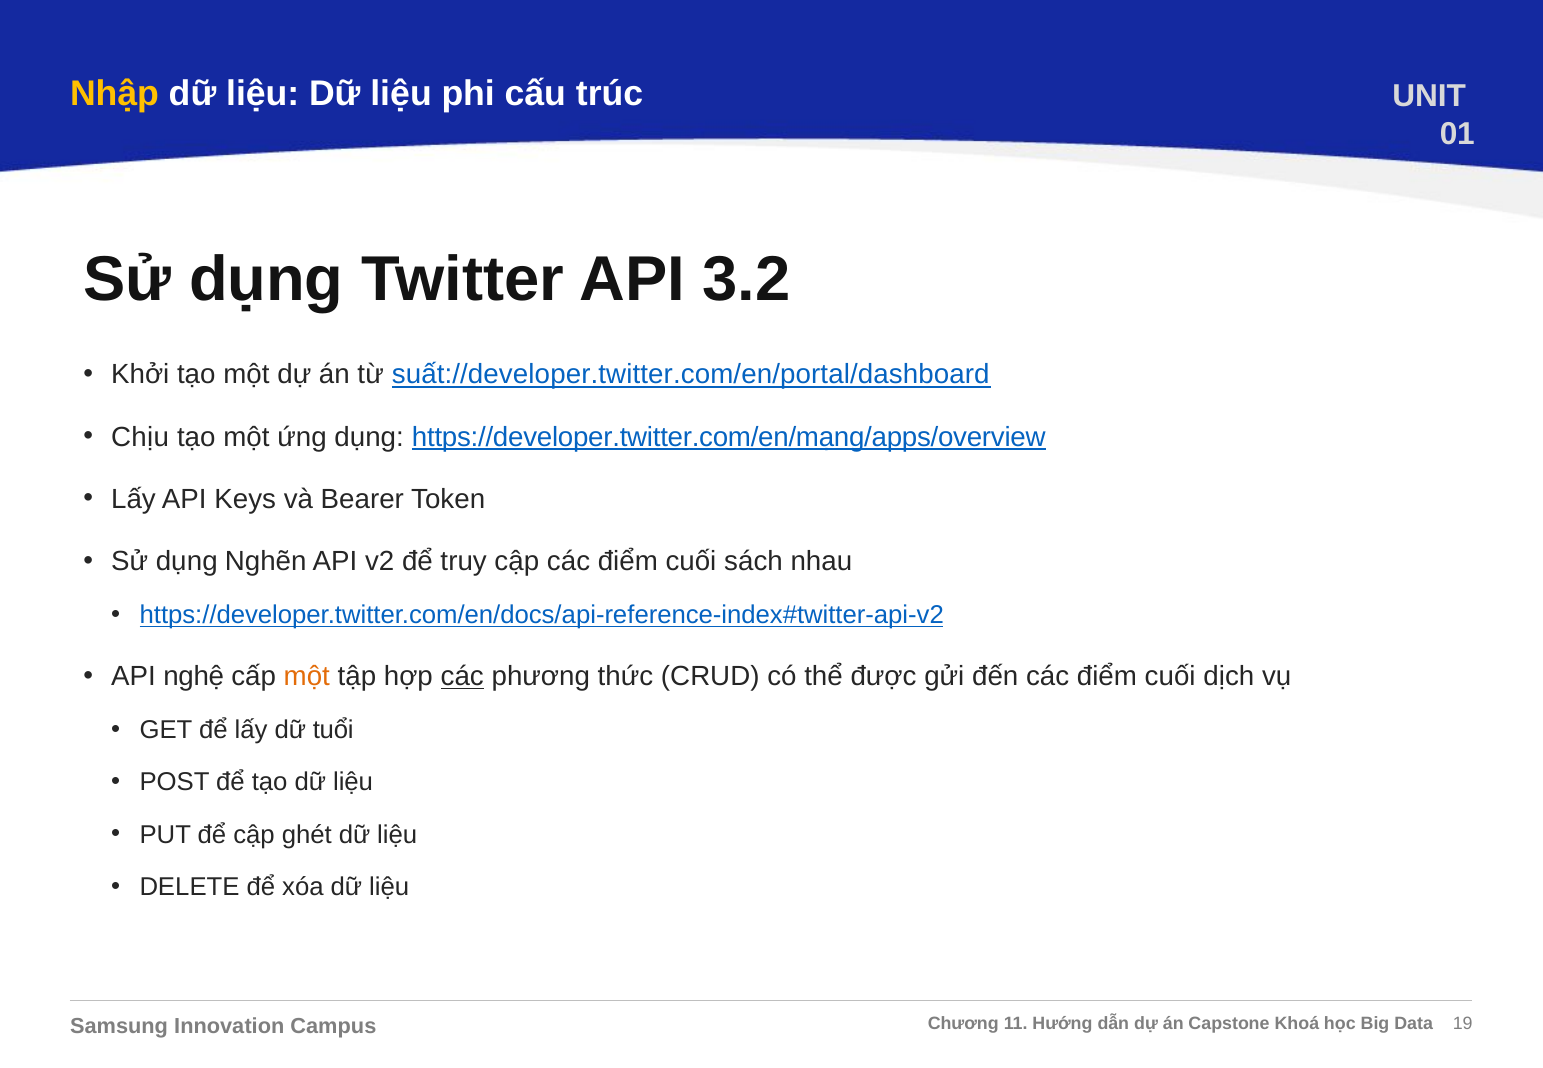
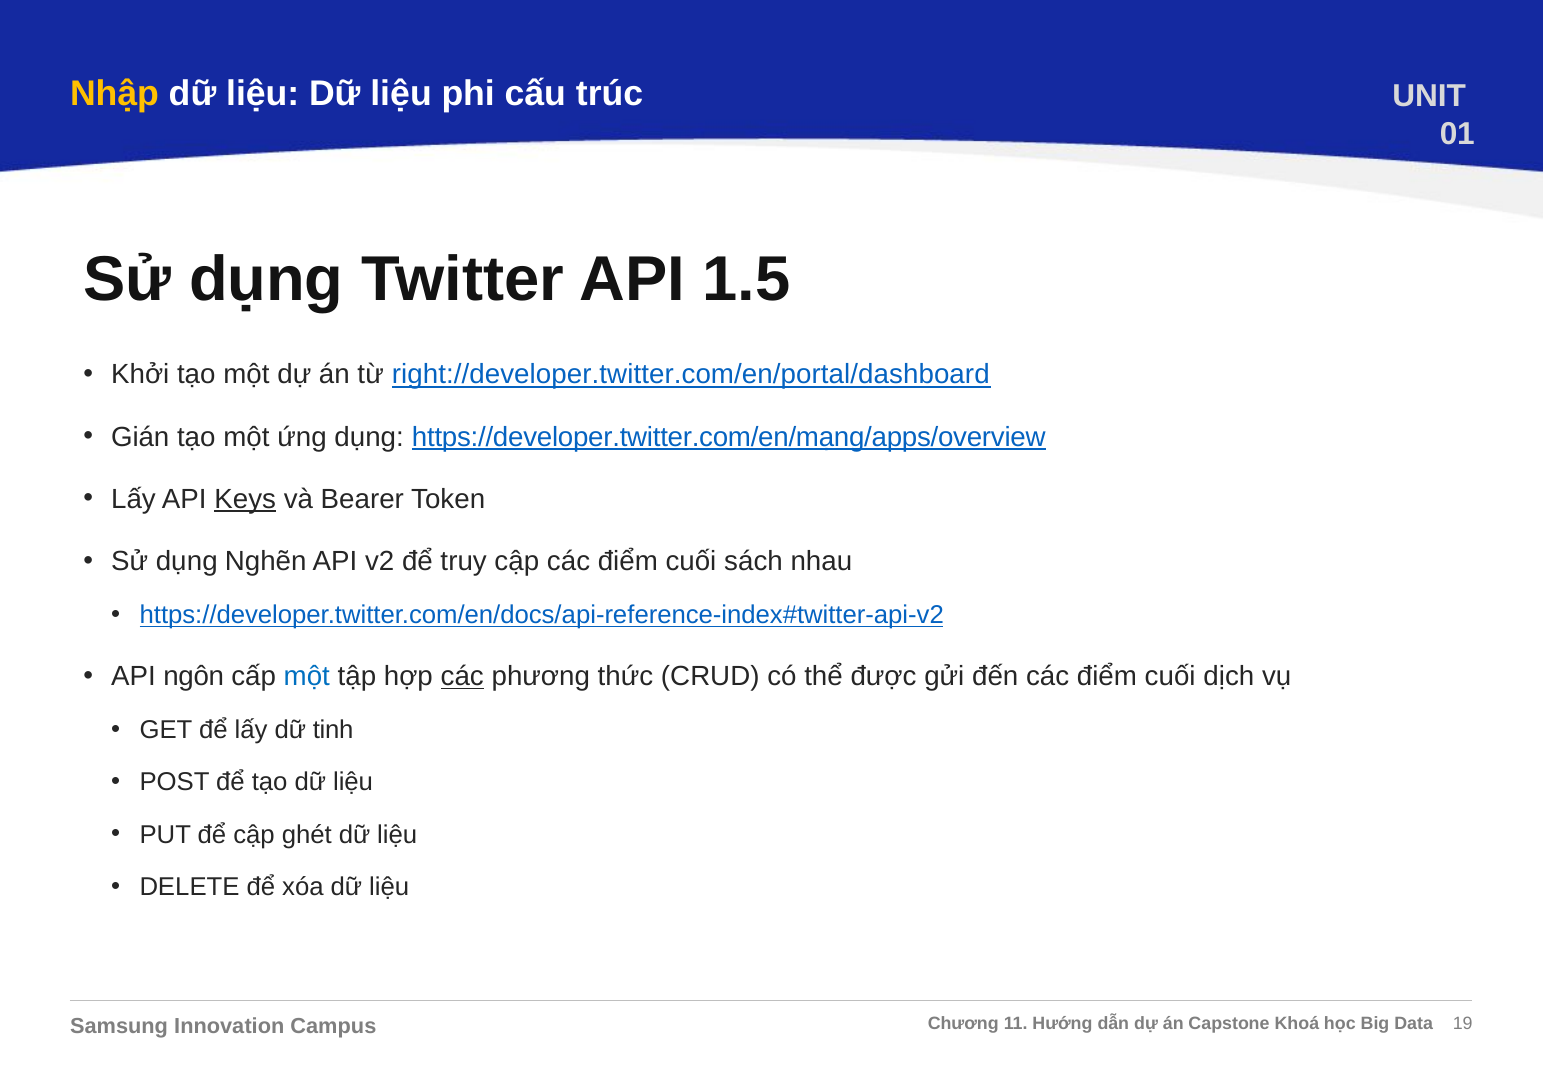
3.2: 3.2 -> 1.5
suất://developer.twitter.com/en/portal/dashboard: suất://developer.twitter.com/en/portal/dashboard -> right://developer.twitter.com/en/portal/dashboard
Chịu: Chịu -> Gián
Keys underline: none -> present
nghệ: nghệ -> ngôn
một at (307, 677) colour: orange -> blue
tuổi: tuổi -> tinh
